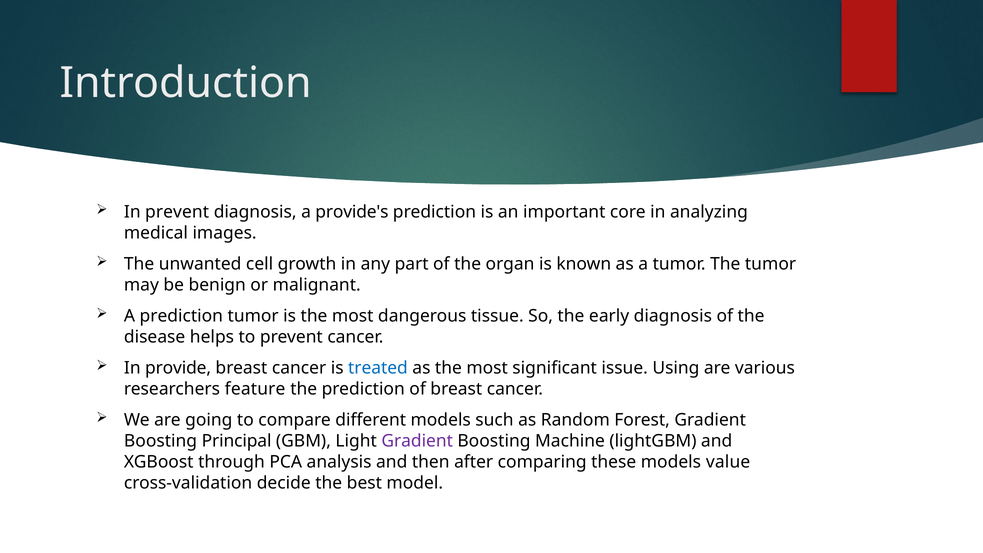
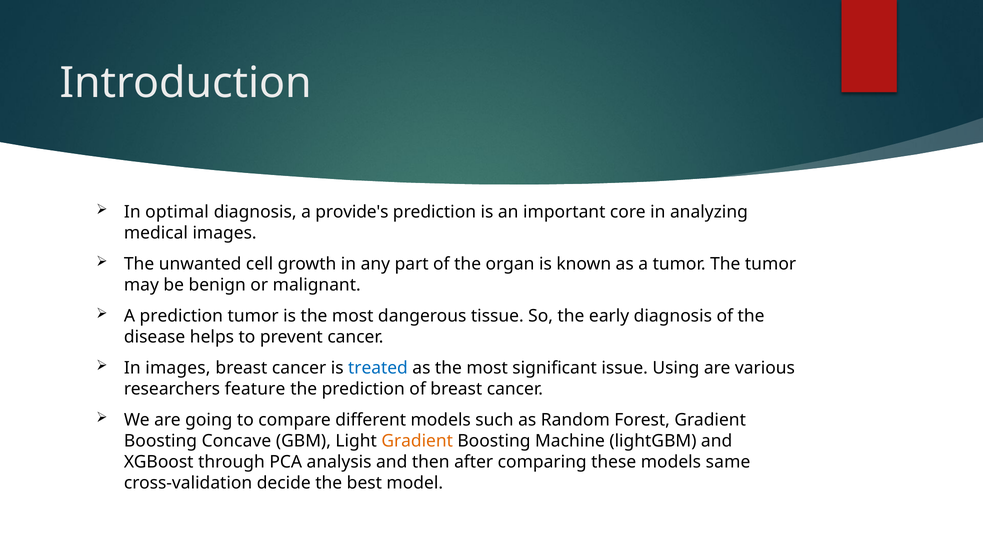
In prevent: prevent -> optimal
In provide: provide -> images
Principal: Principal -> Concave
Gradient at (417, 441) colour: purple -> orange
value: value -> same
